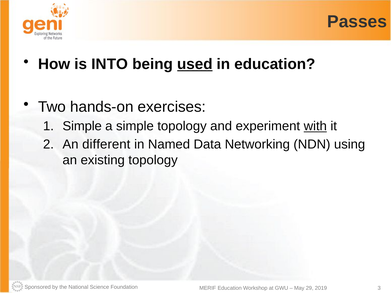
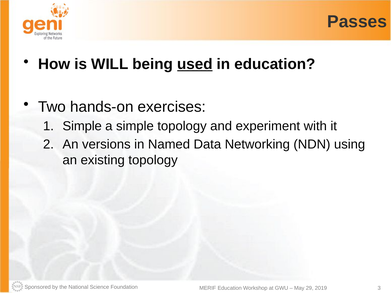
INTO: INTO -> WILL
with underline: present -> none
different: different -> versions
